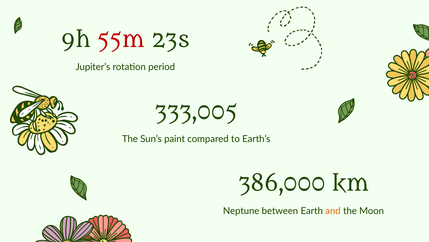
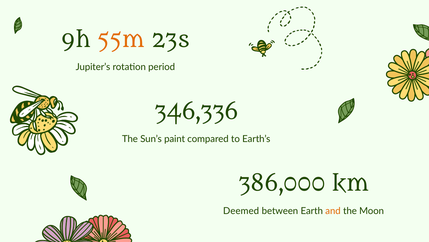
55m colour: red -> orange
333,005: 333,005 -> 346,336
Neptune: Neptune -> Deemed
